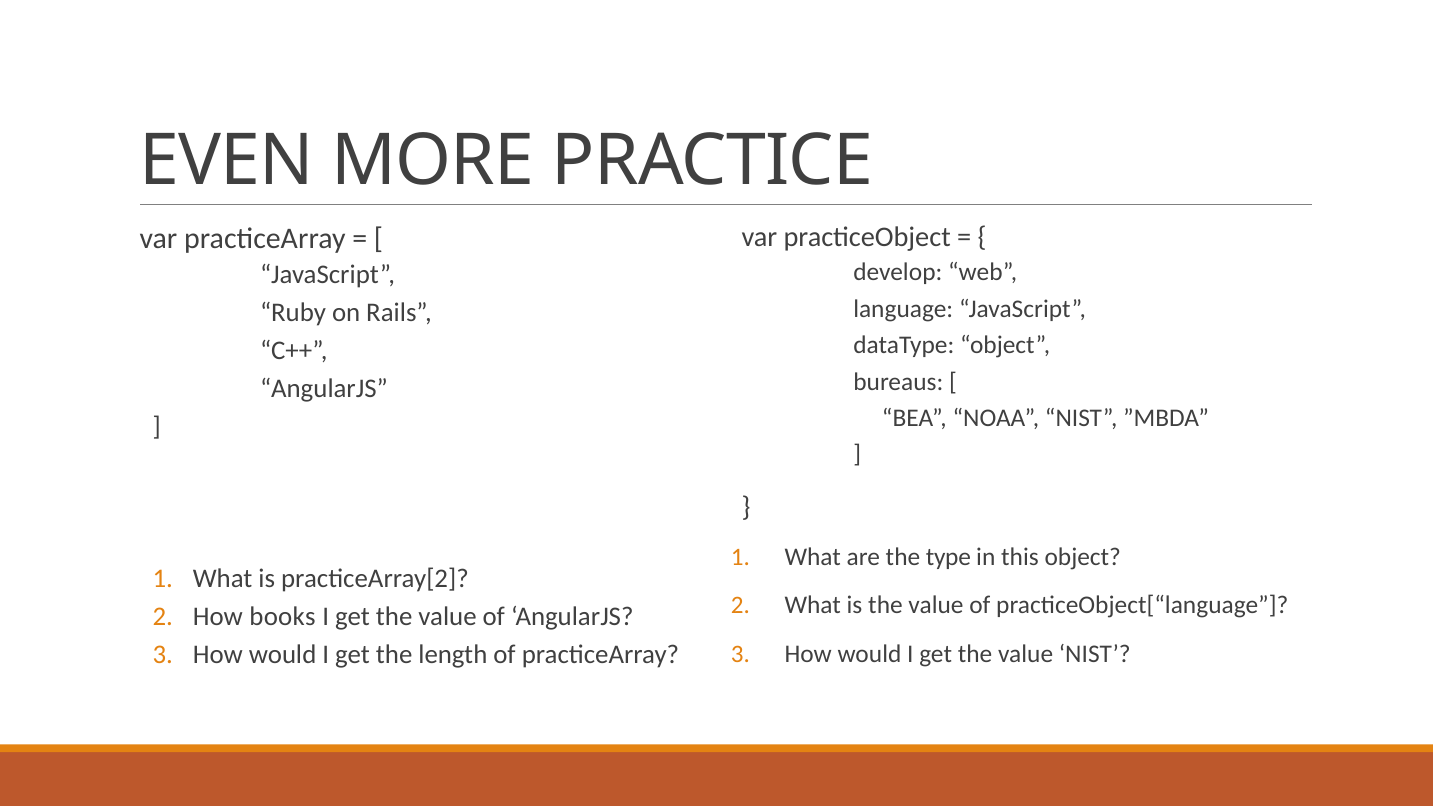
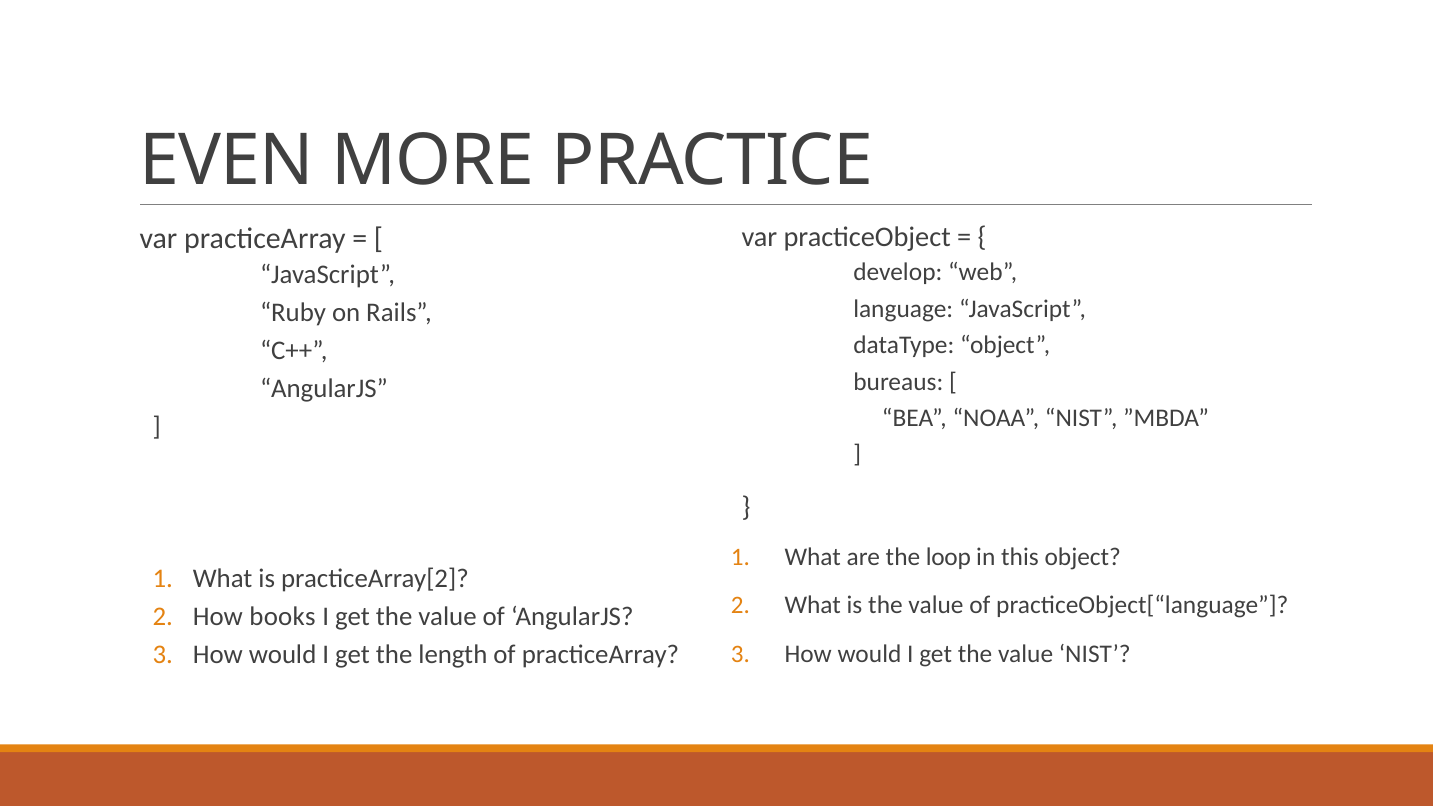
type: type -> loop
